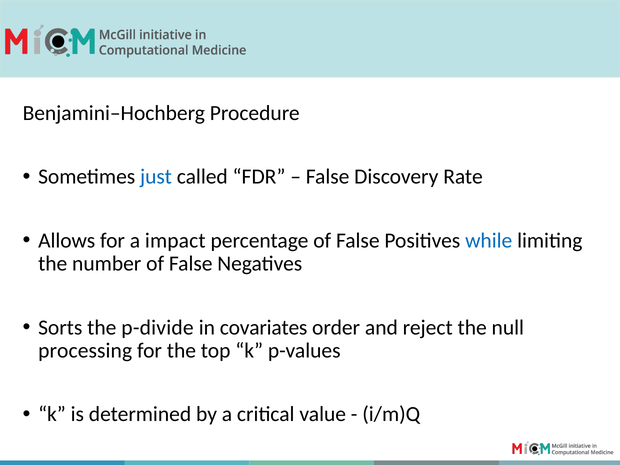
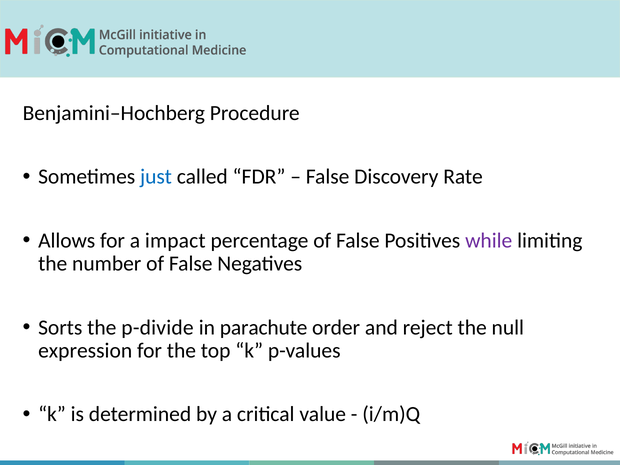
while colour: blue -> purple
covariates: covariates -> parachute
processing: processing -> expression
